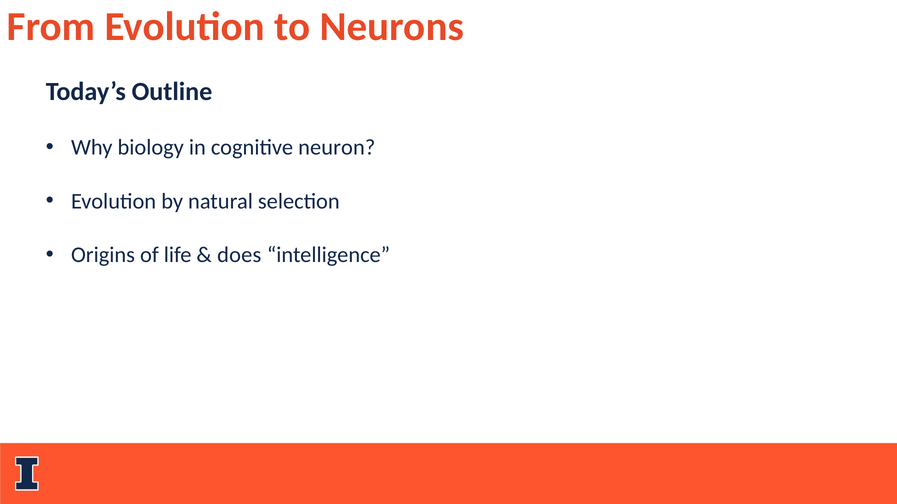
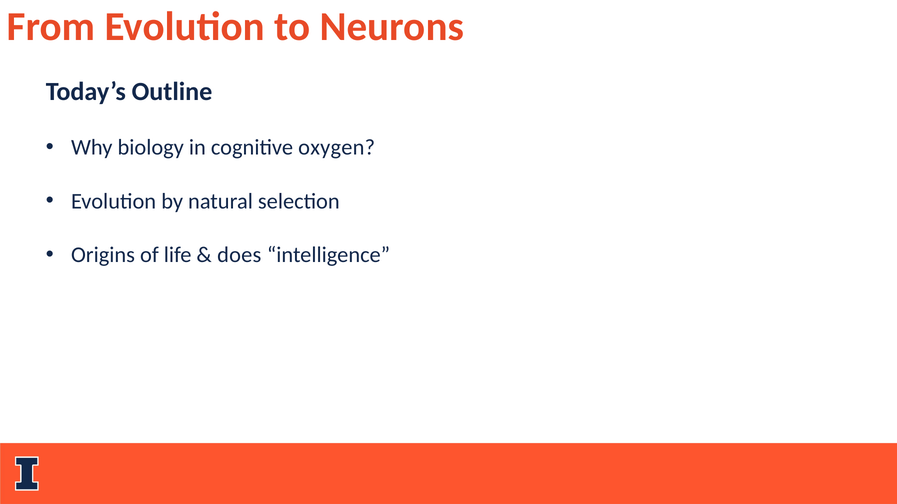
neuron: neuron -> oxygen
